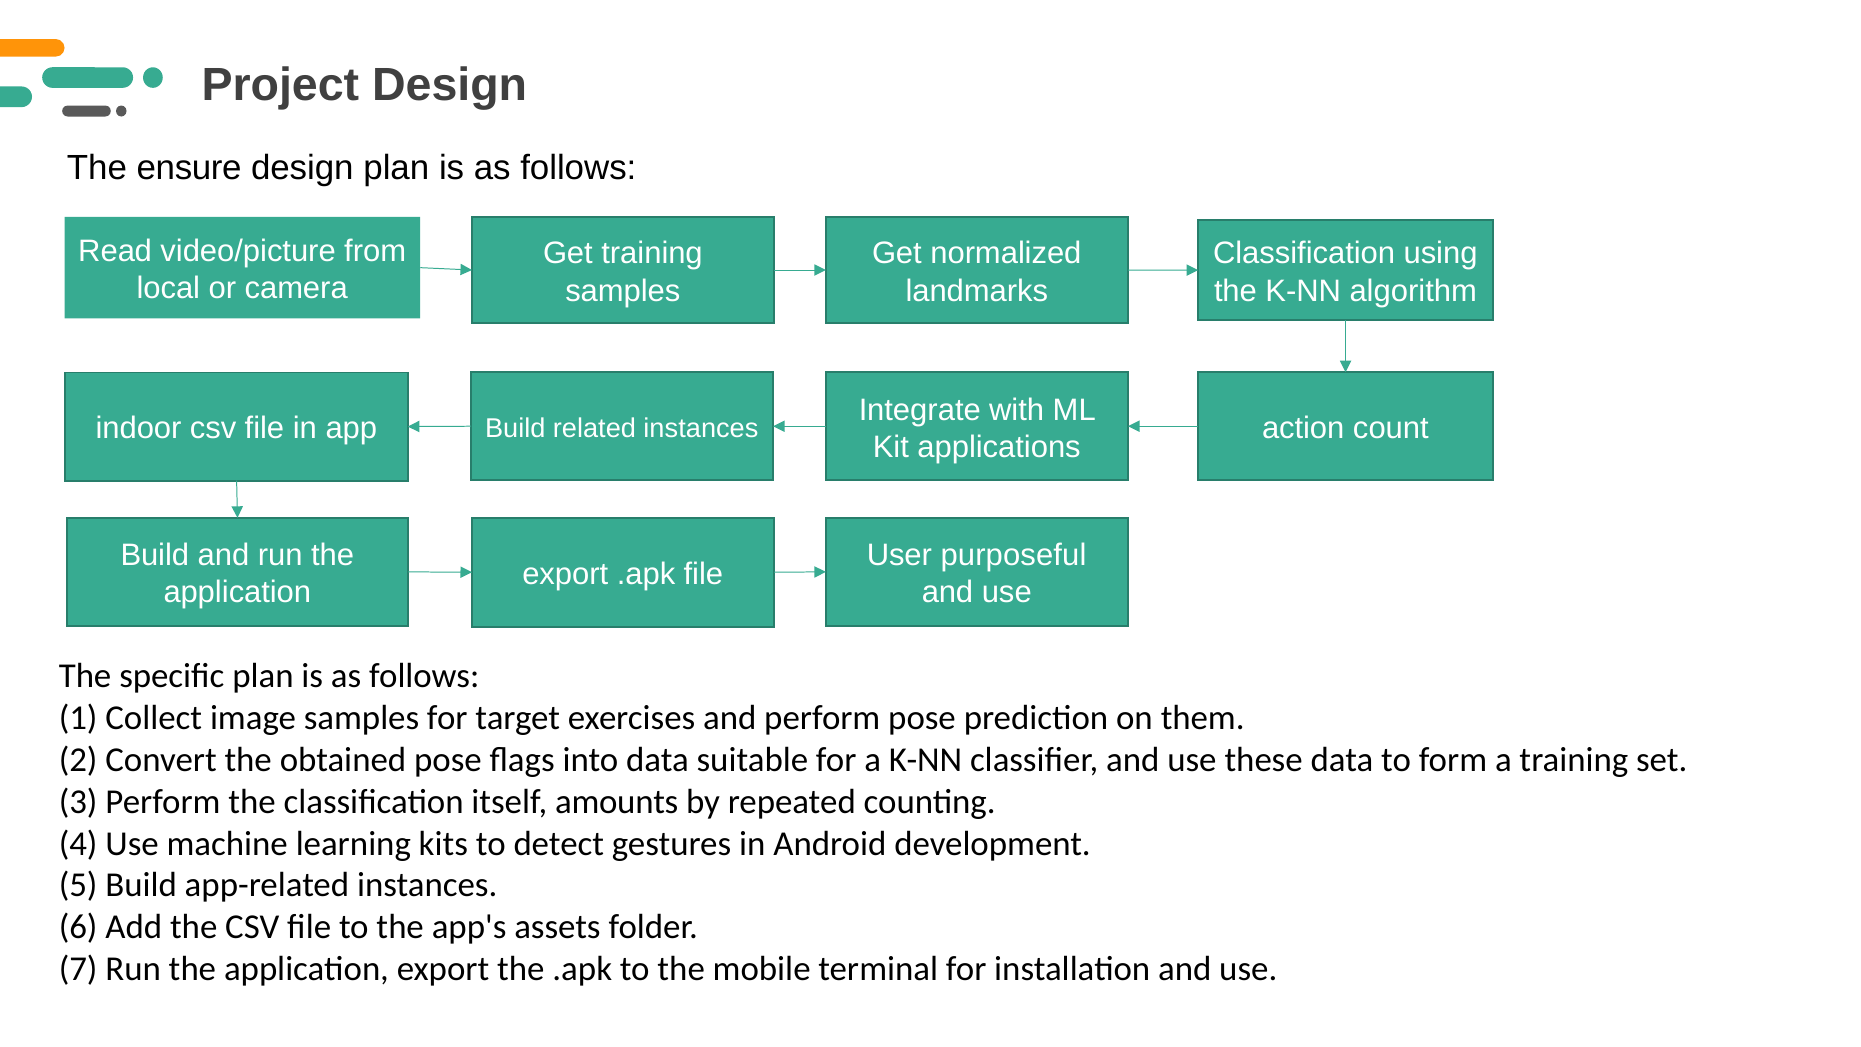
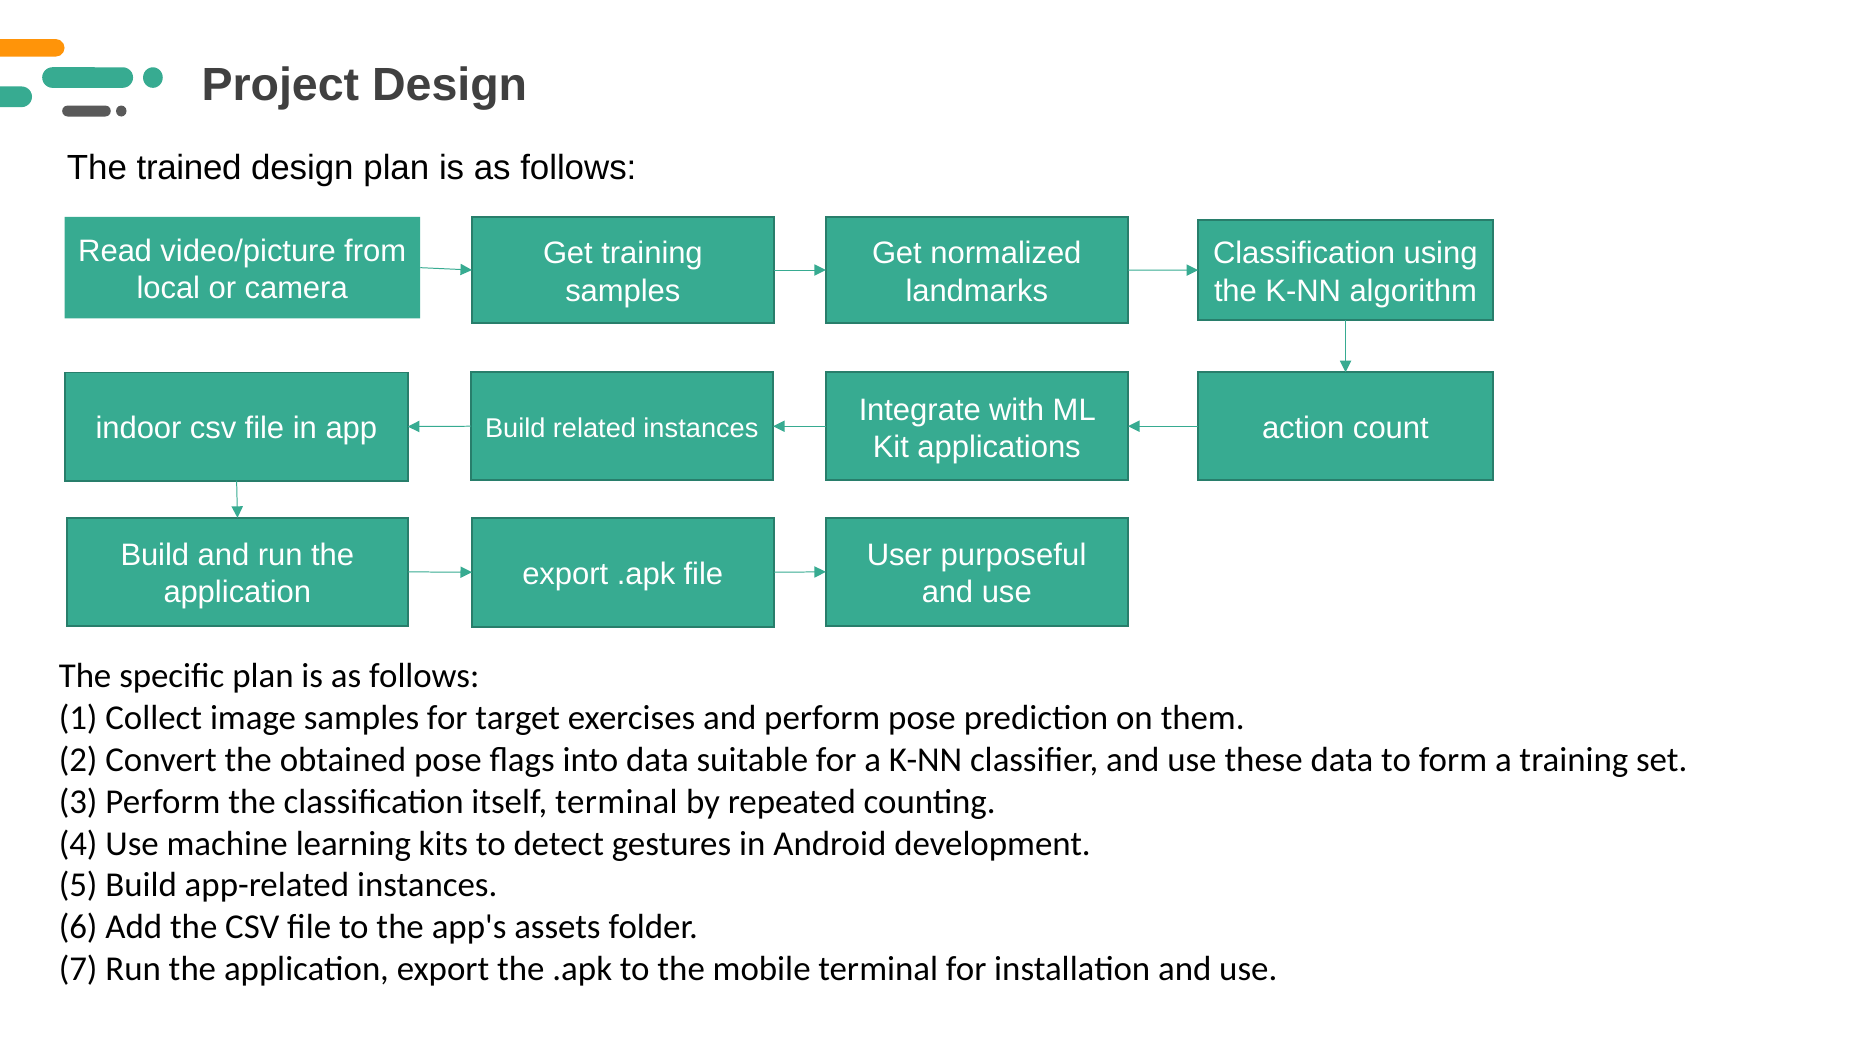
ensure: ensure -> trained
itself amounts: amounts -> terminal
